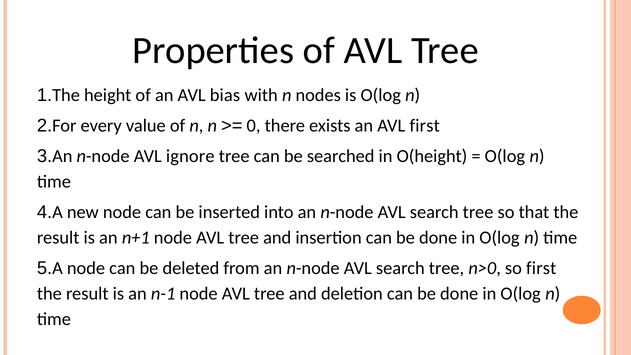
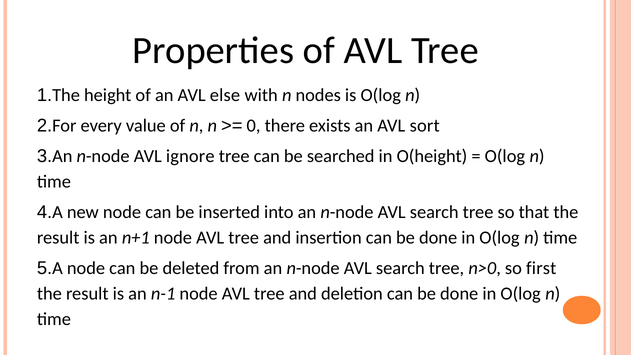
bias: bias -> else
AVL first: first -> sort
